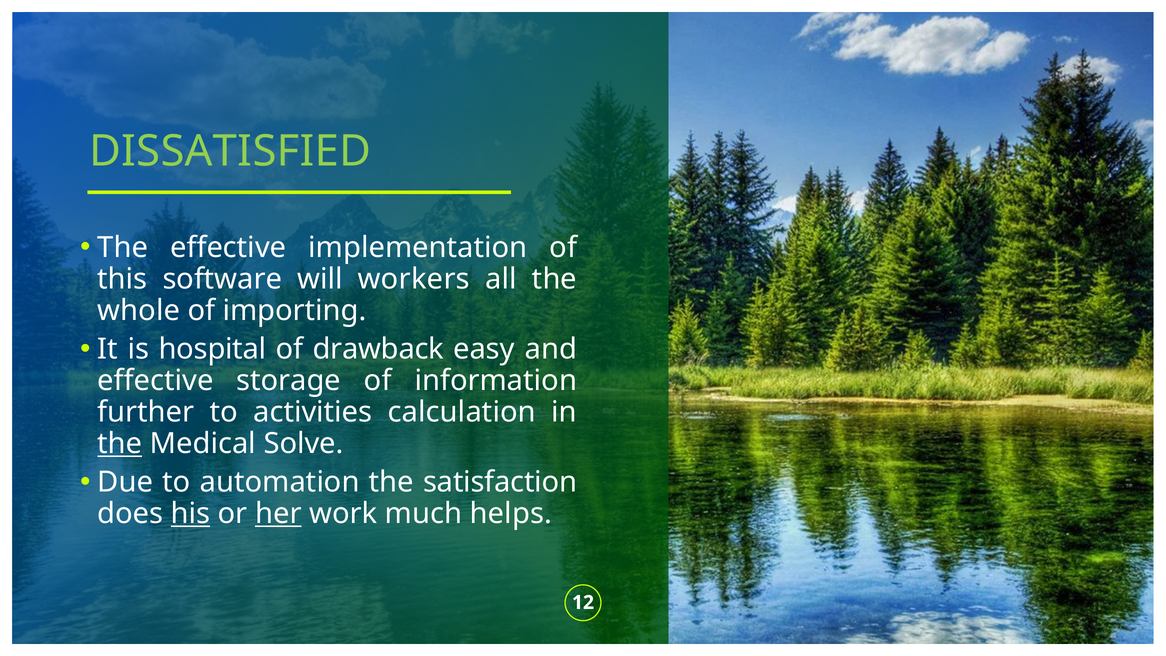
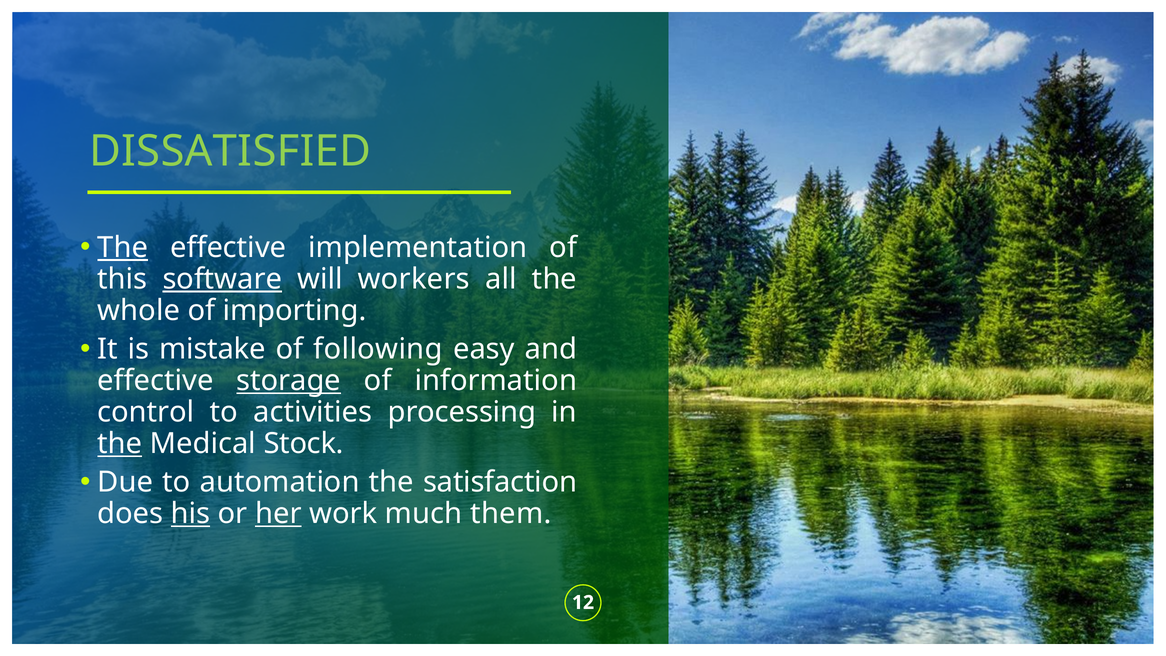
The at (123, 247) underline: none -> present
software underline: none -> present
hospital: hospital -> mistake
drawback: drawback -> following
storage underline: none -> present
further: further -> control
calculation: calculation -> processing
Solve: Solve -> Stock
helps: helps -> them
